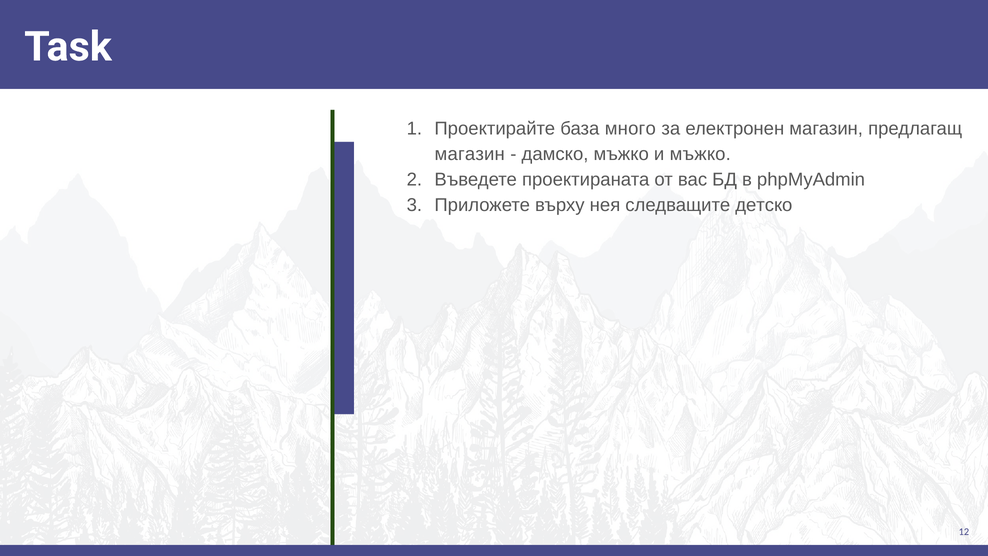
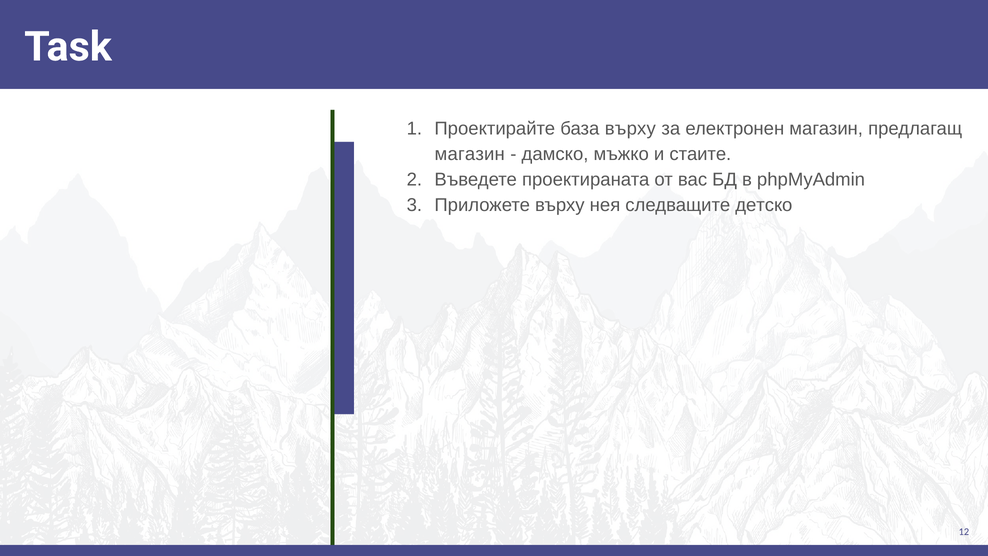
база много: много -> върху
и мъжко: мъжко -> стаите
